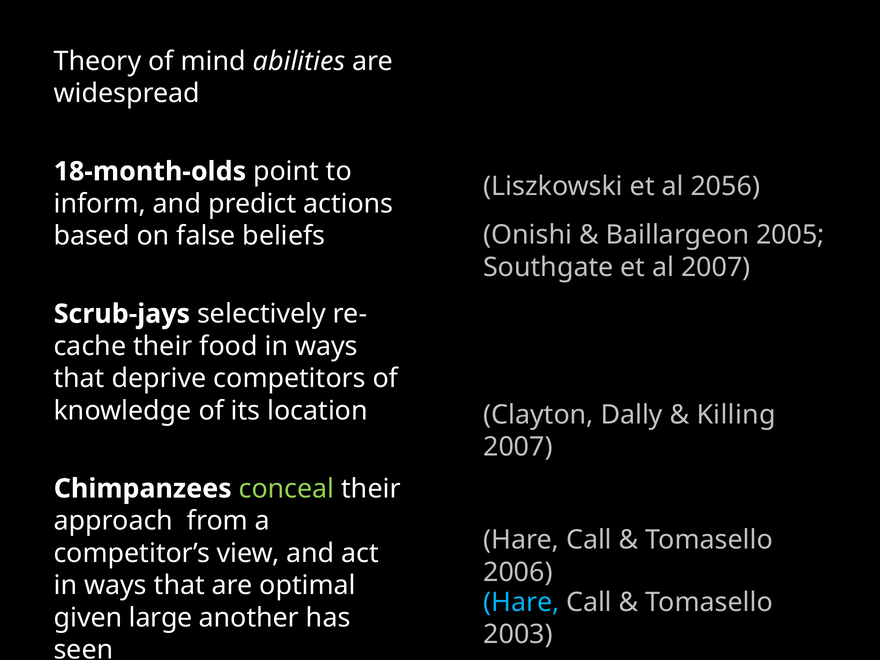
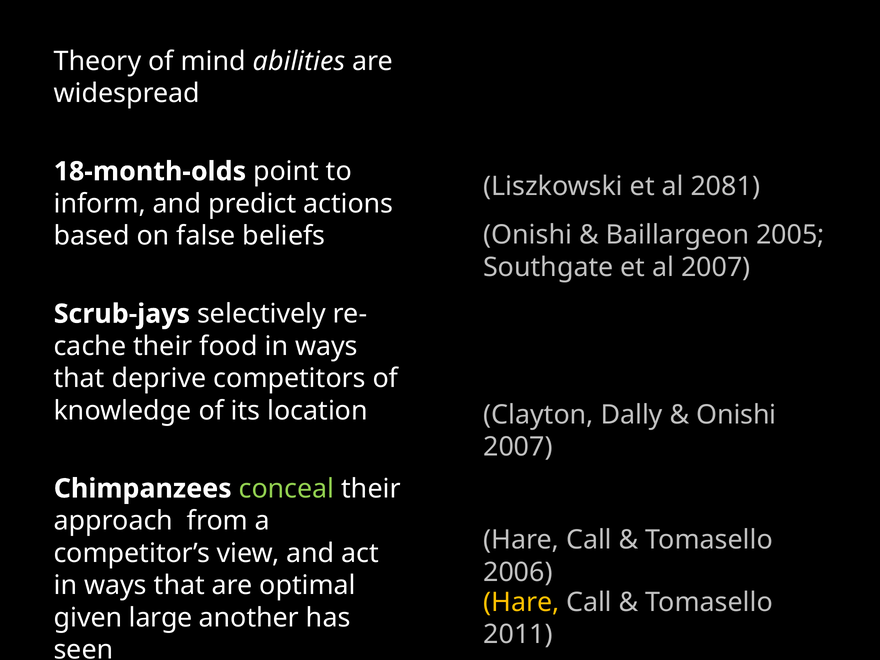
2056: 2056 -> 2081
Killing at (736, 415): Killing -> Onishi
Hare at (521, 602) colour: light blue -> yellow
2003: 2003 -> 2011
